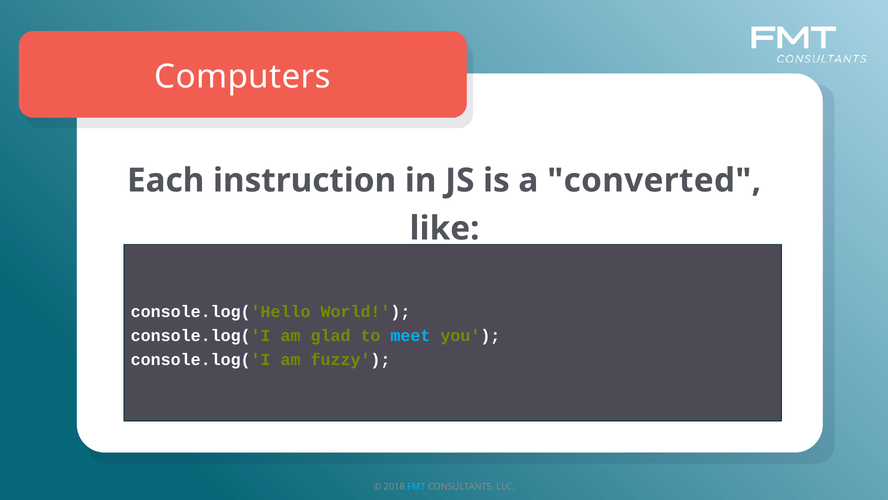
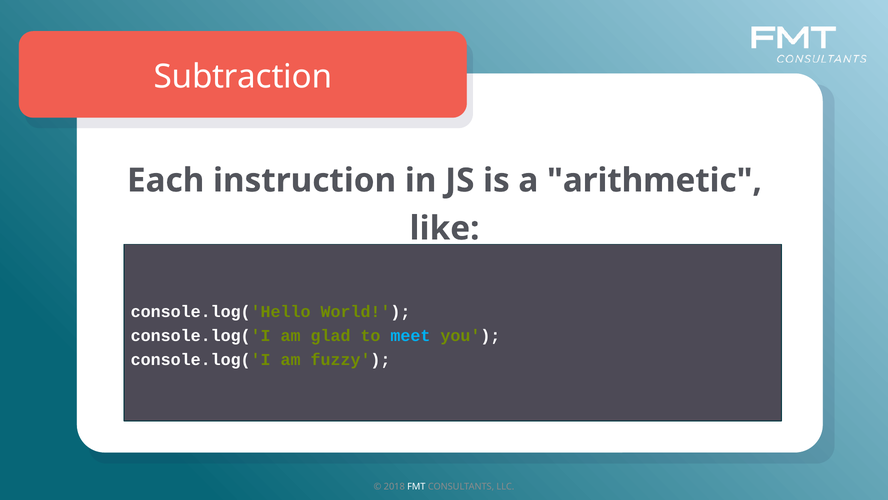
Computers: Computers -> Subtraction
converted: converted -> arithmetic
FMT colour: light blue -> white
